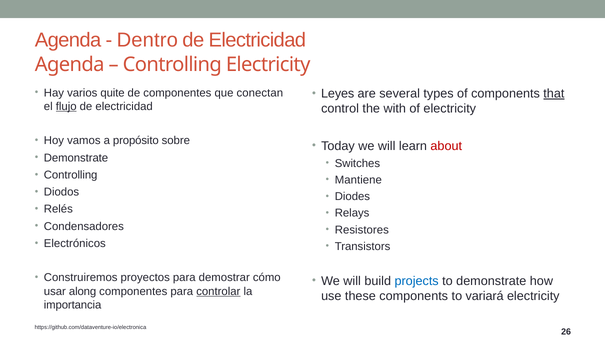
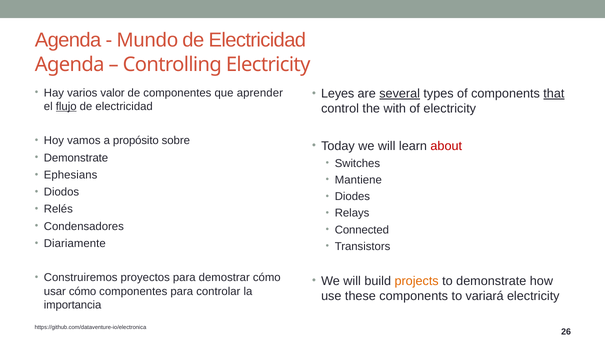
Dentro: Dentro -> Mundo
quite: quite -> valor
conectan: conectan -> aprender
several underline: none -> present
Controlling at (71, 175): Controlling -> Ephesians
Resistores: Resistores -> Connected
Electrónicos: Electrónicos -> Diariamente
projects colour: blue -> orange
usar along: along -> cómo
controlar underline: present -> none
